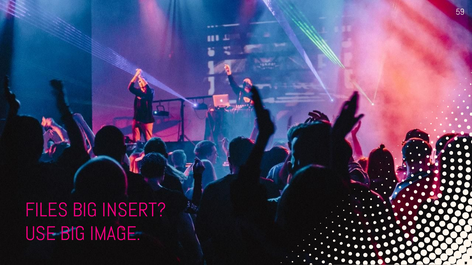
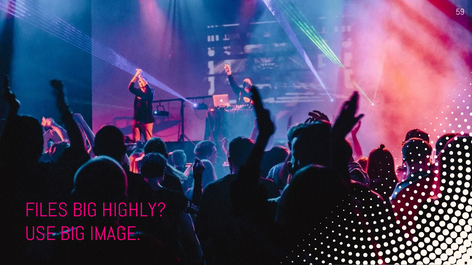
INSERT: INSERT -> HIGHLY
